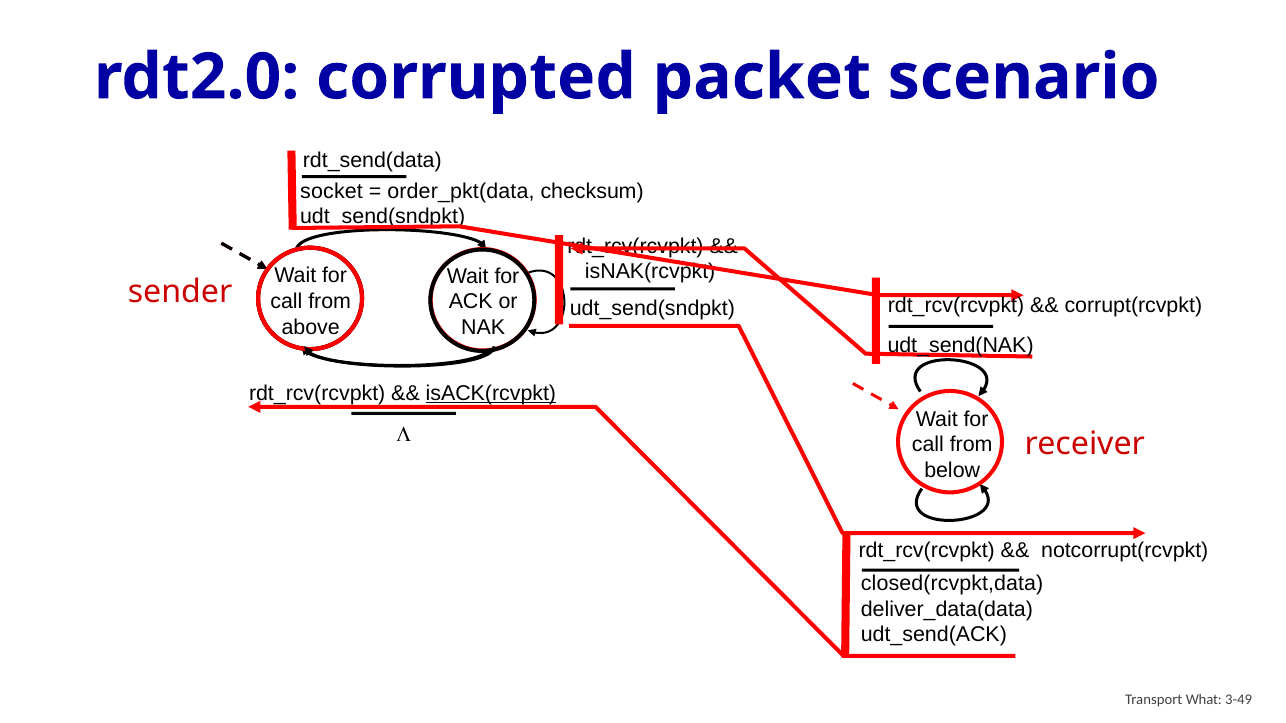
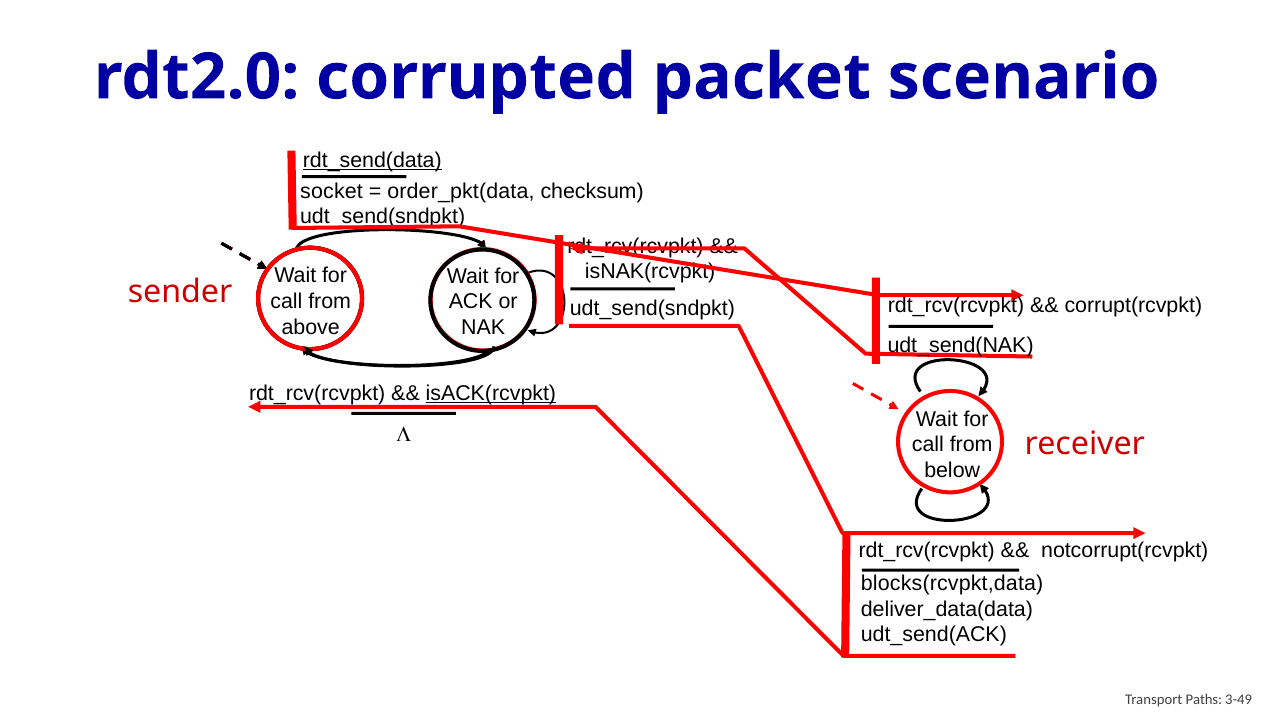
rdt_send(data underline: none -> present
closed(rcvpkt,data: closed(rcvpkt,data -> blocks(rcvpkt,data
What: What -> Paths
